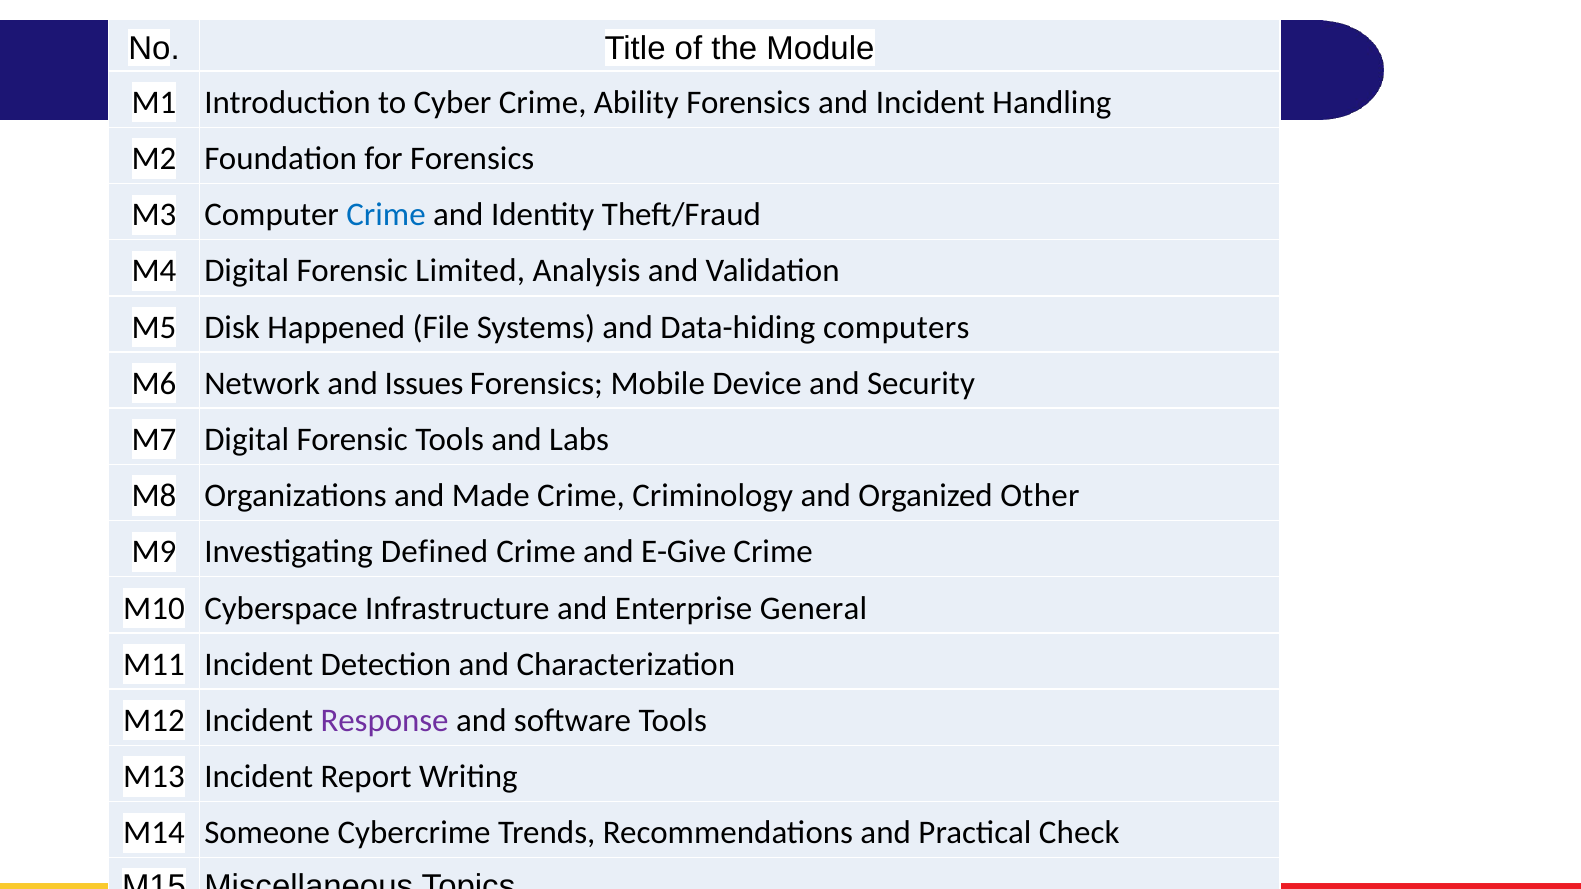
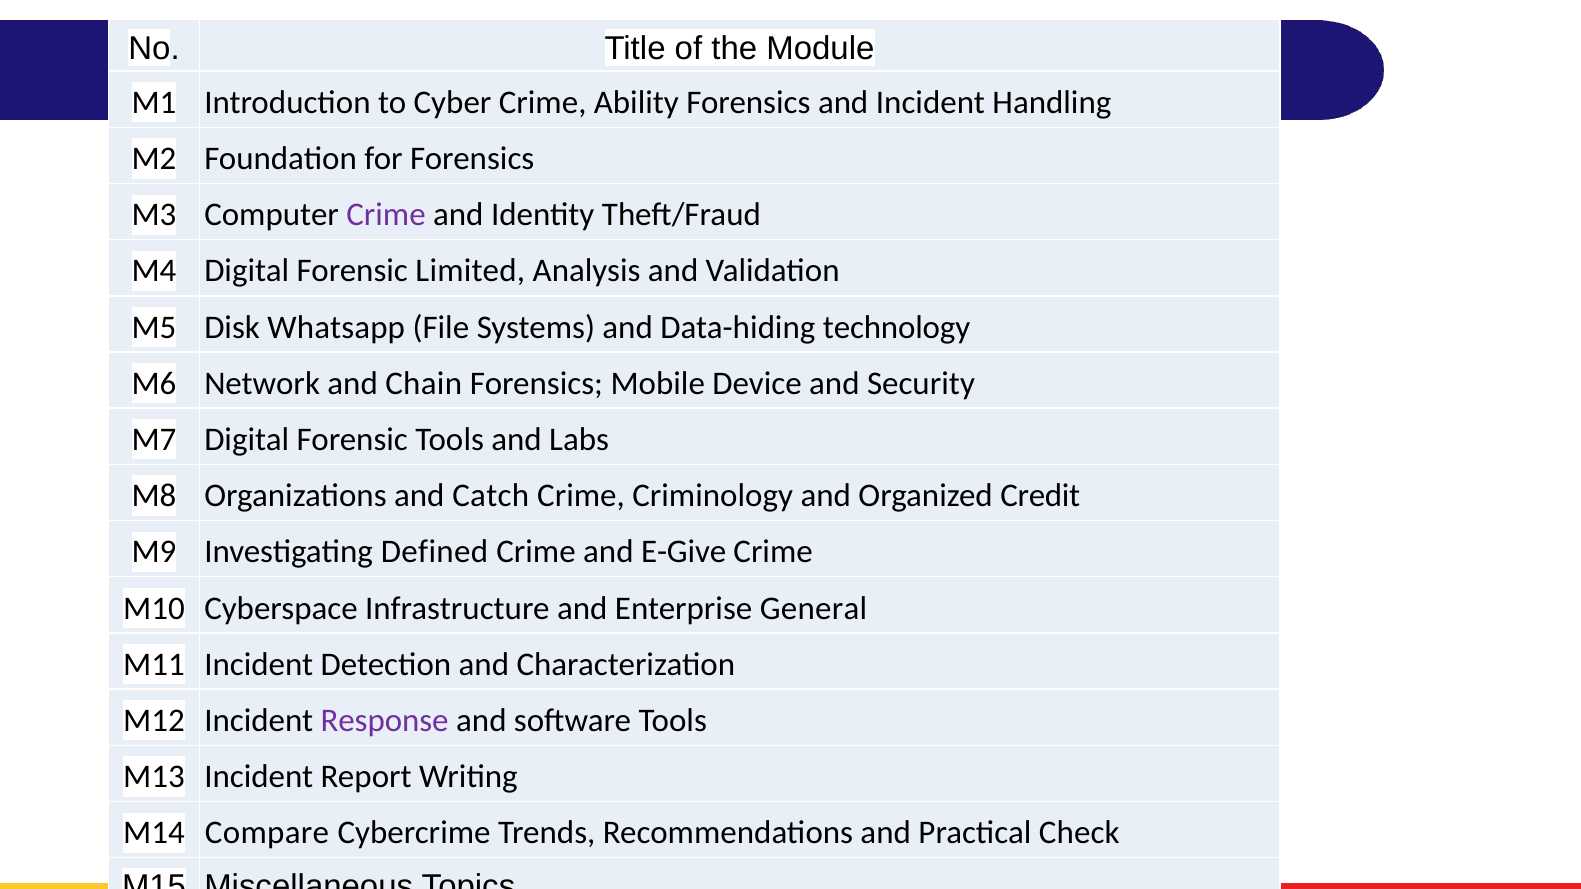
Crime at (386, 215) colour: blue -> purple
Happened: Happened -> Whatsapp
computers: computers -> technology
Issues: Issues -> Chain
Made: Made -> Catch
Other: Other -> Credit
Someone: Someone -> Compare
